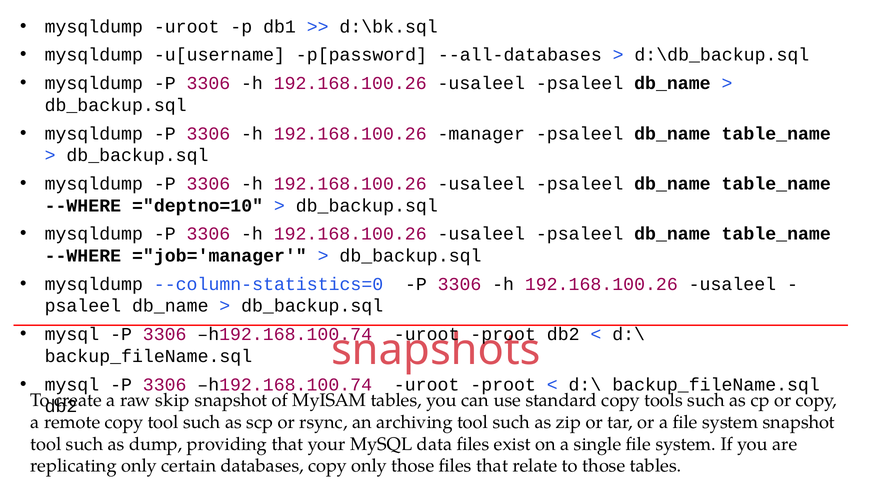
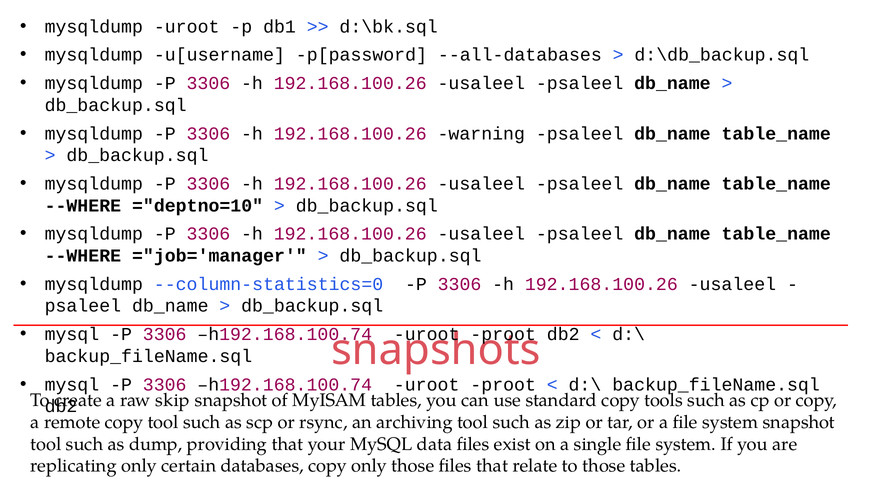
manager: manager -> warning
